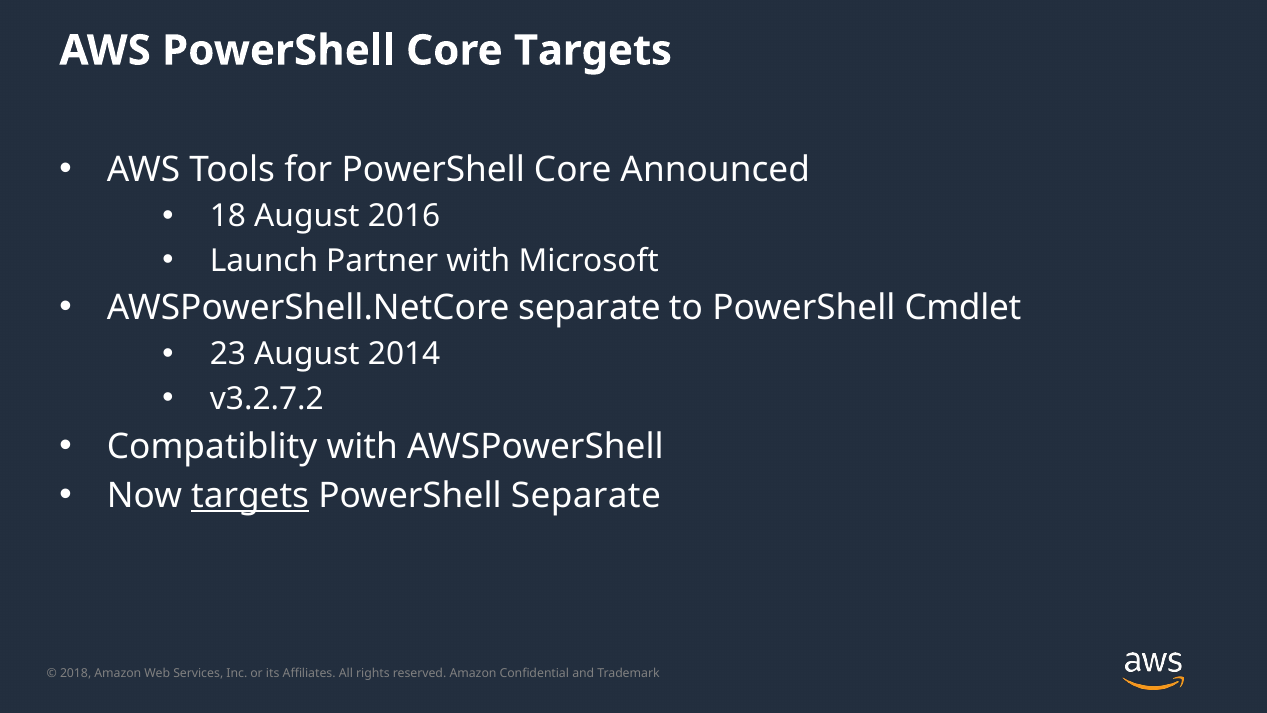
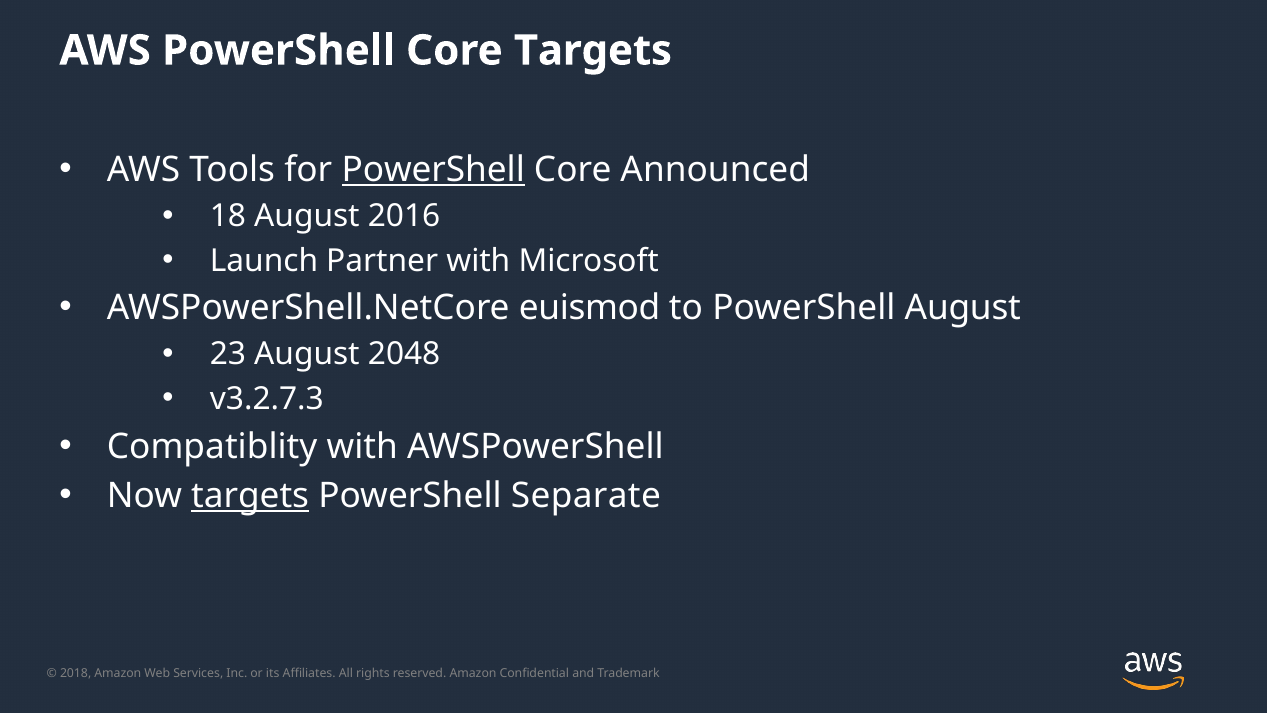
PowerShell at (433, 170) underline: none -> present
AWSPowerShell.NetCore separate: separate -> euismod
PowerShell Cmdlet: Cmdlet -> August
2014: 2014 -> 2048
v3.2.7.2: v3.2.7.2 -> v3.2.7.3
